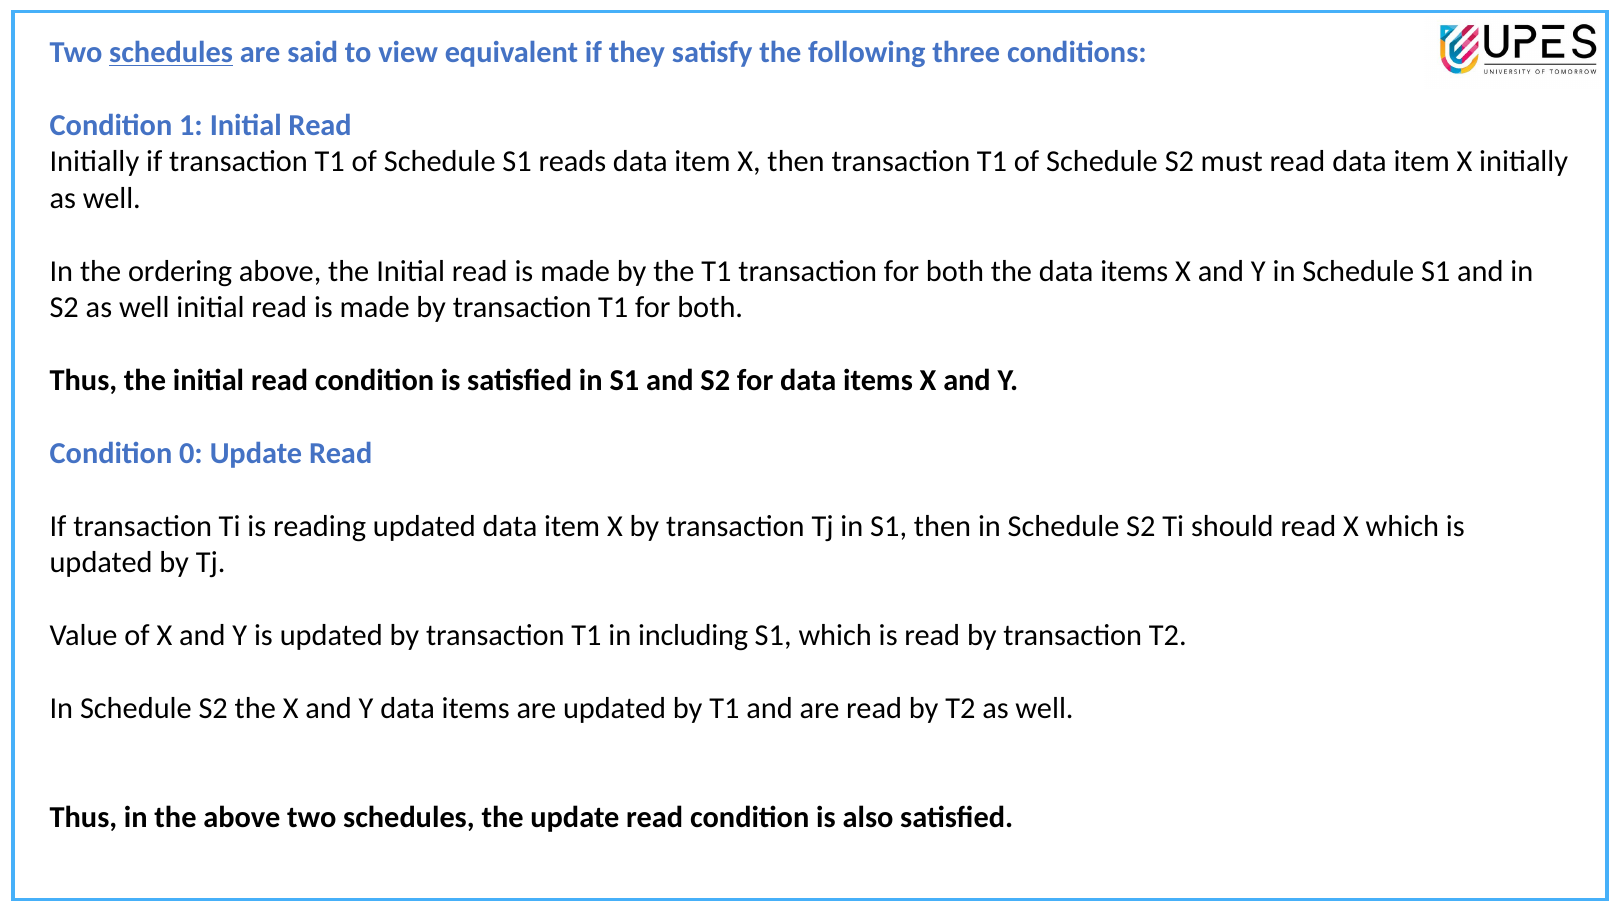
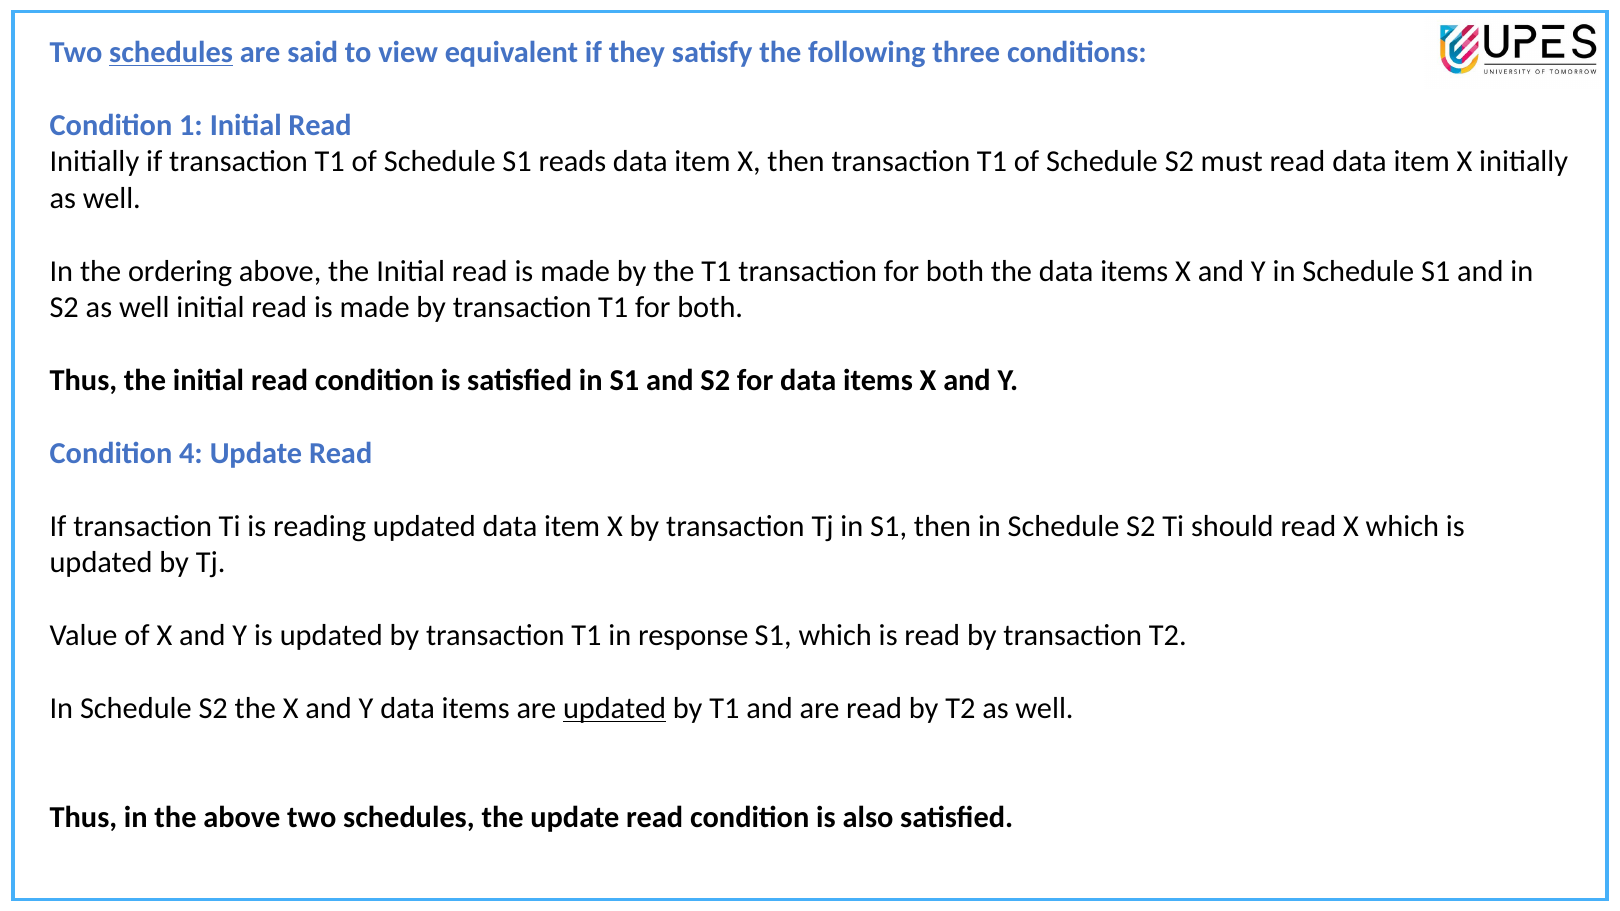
0: 0 -> 4
including: including -> response
updated at (615, 709) underline: none -> present
